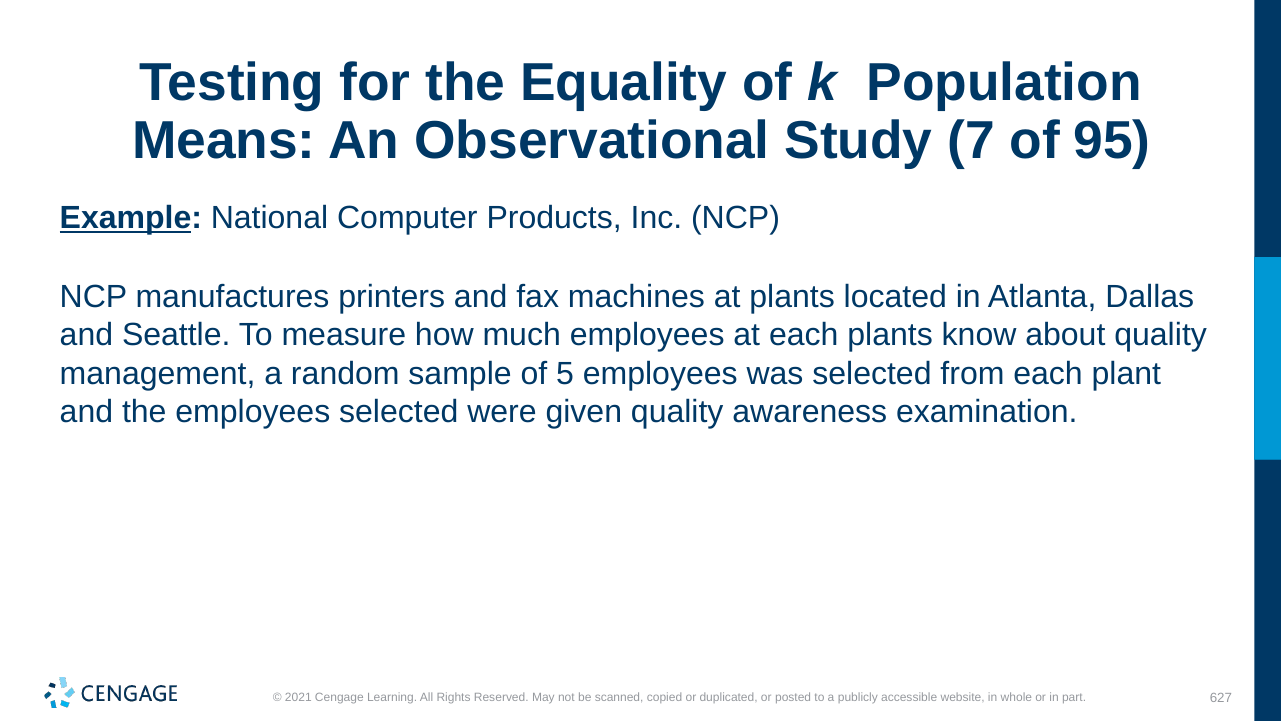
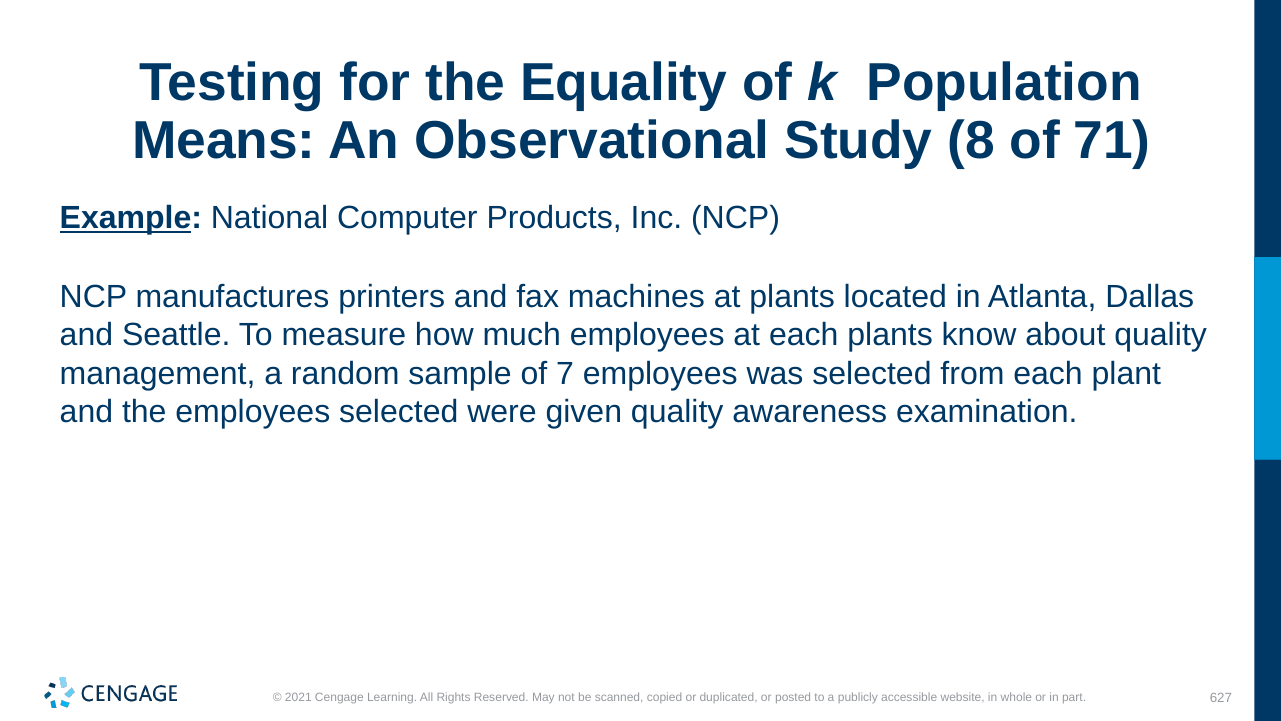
7: 7 -> 8
95: 95 -> 71
5: 5 -> 7
